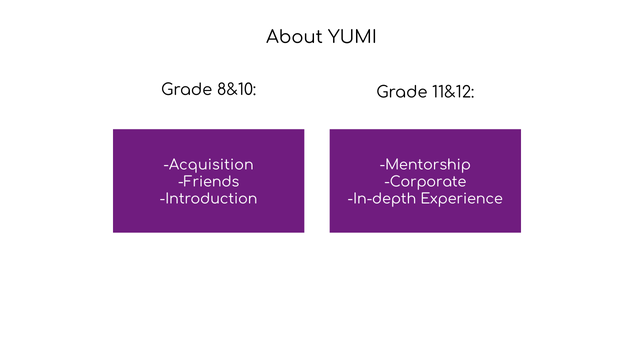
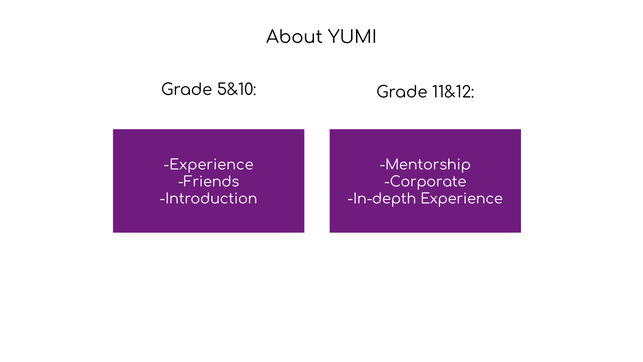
8&10: 8&10 -> 5&10
Acquisition at (209, 165): Acquisition -> Experience
